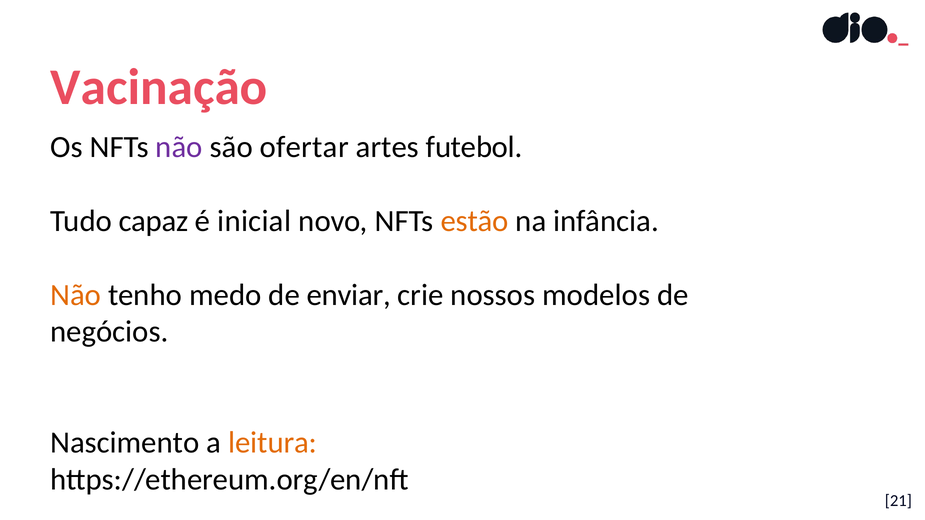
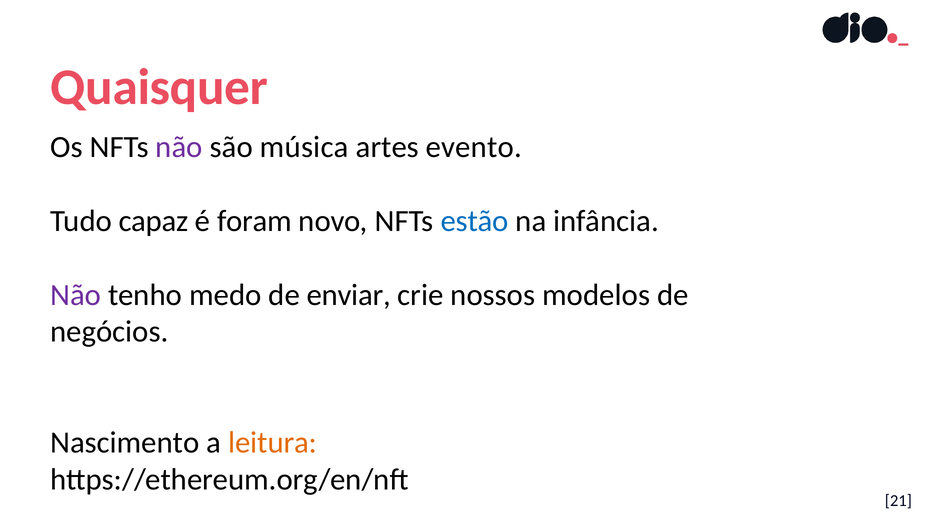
Vacinação: Vacinação -> Quaisquer
ofertar: ofertar -> música
futebol: futebol -> evento
inicial: inicial -> foram
estão colour: orange -> blue
Não at (76, 295) colour: orange -> purple
